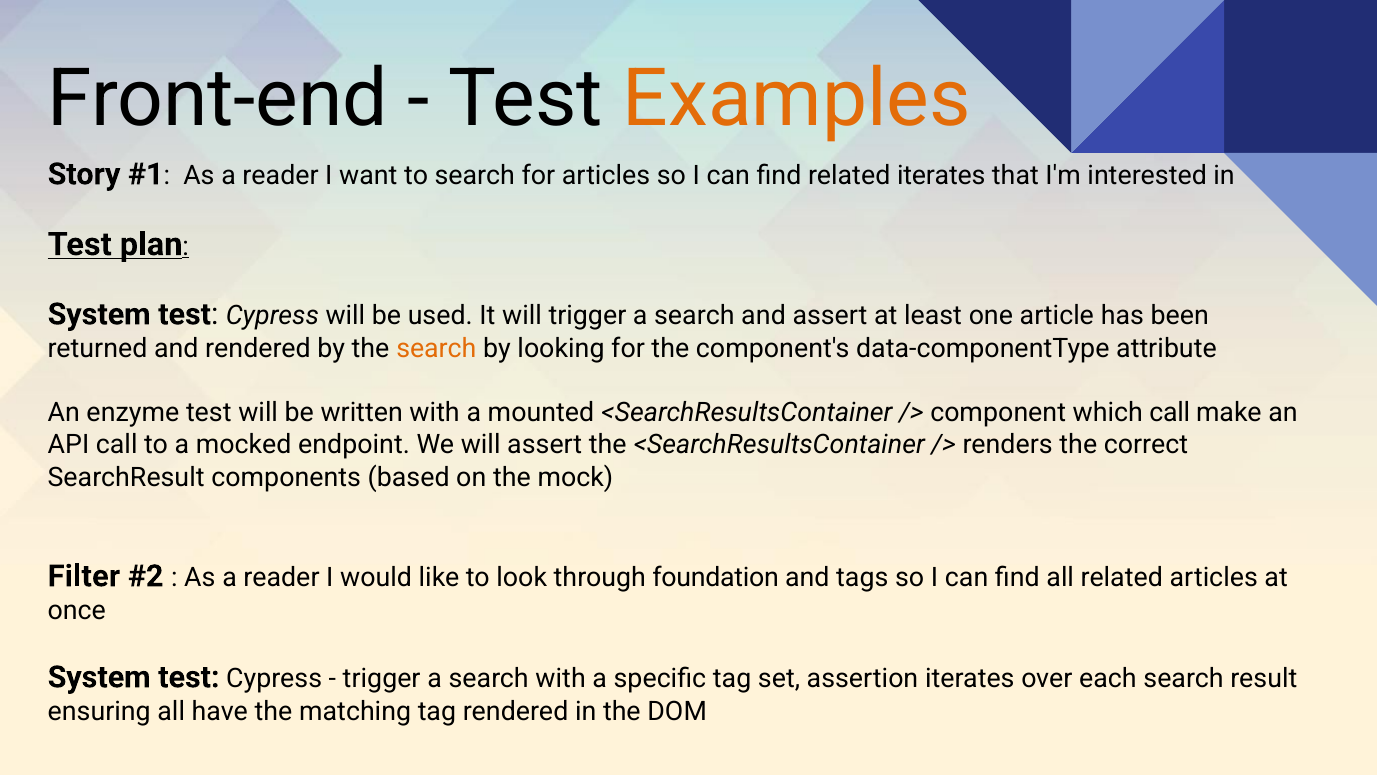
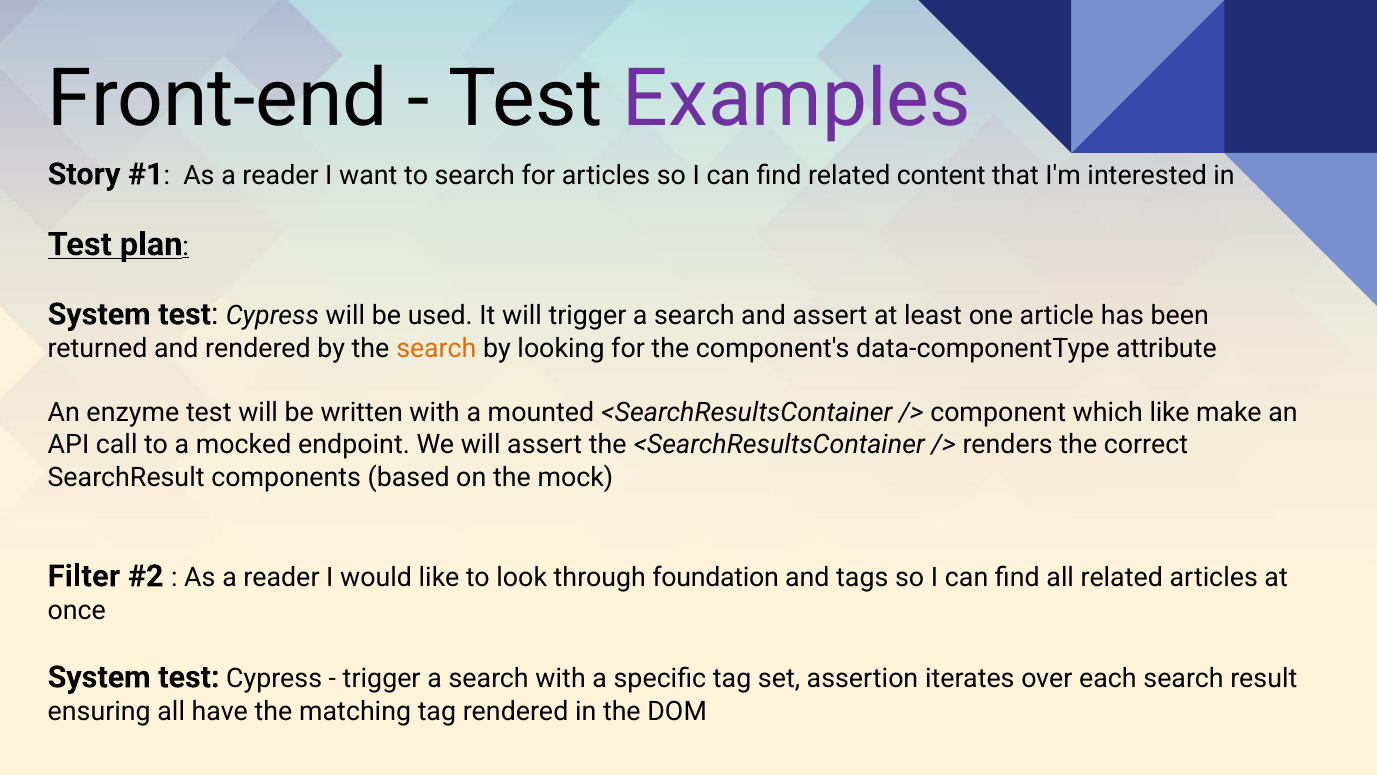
Examples colour: orange -> purple
related iterates: iterates -> content
which call: call -> like
